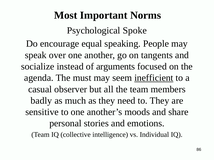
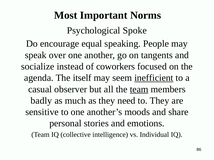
arguments: arguments -> coworkers
must: must -> itself
team at (139, 89) underline: none -> present
